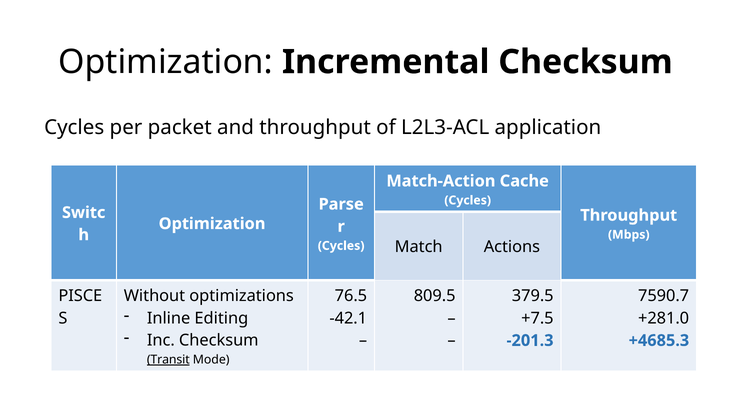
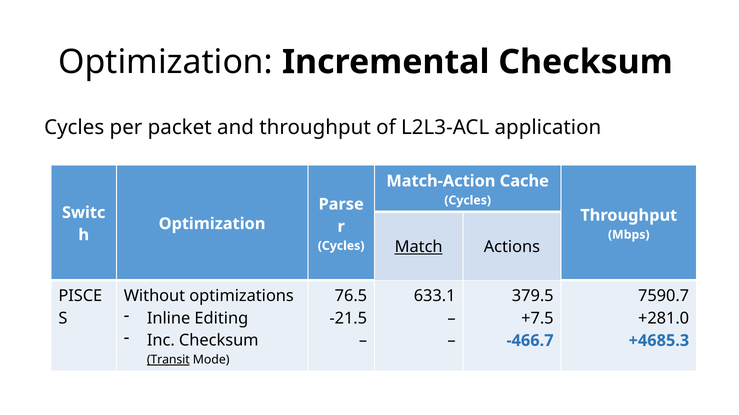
Match underline: none -> present
809.5: 809.5 -> 633.1
-42.1: -42.1 -> -21.5
-201.3: -201.3 -> -466.7
